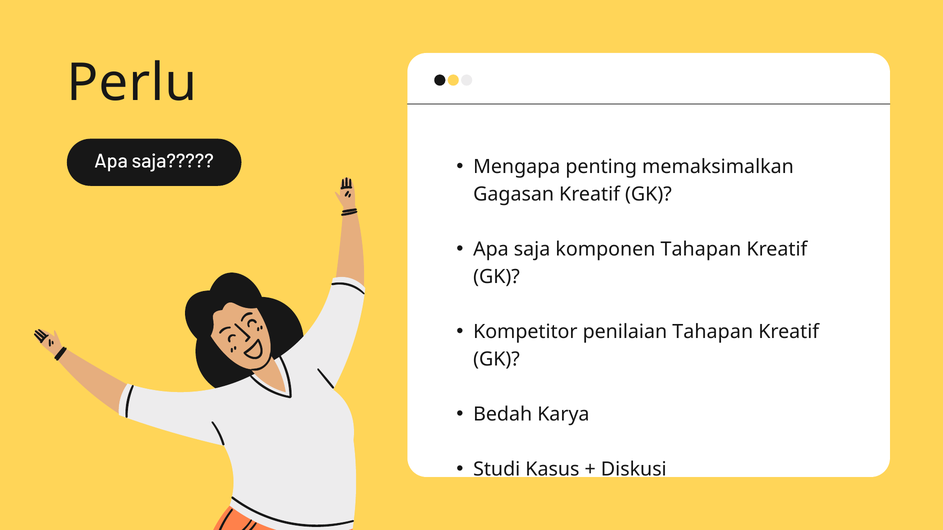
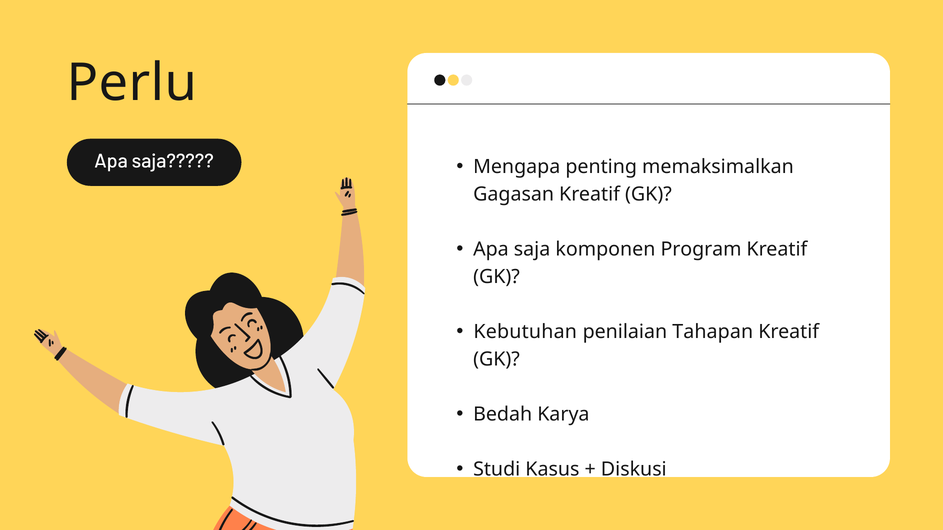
komponen Tahapan: Tahapan -> Program
Kompetitor: Kompetitor -> Kebutuhan
